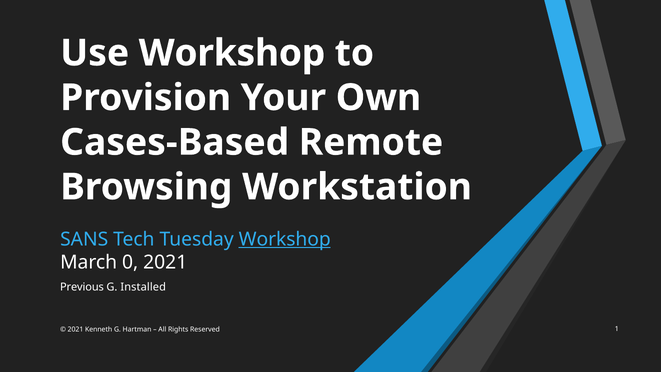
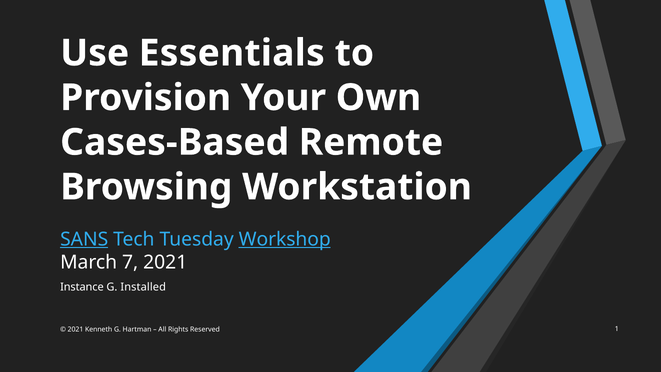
Use Workshop: Workshop -> Essentials
SANS underline: none -> present
0: 0 -> 7
Previous: Previous -> Instance
